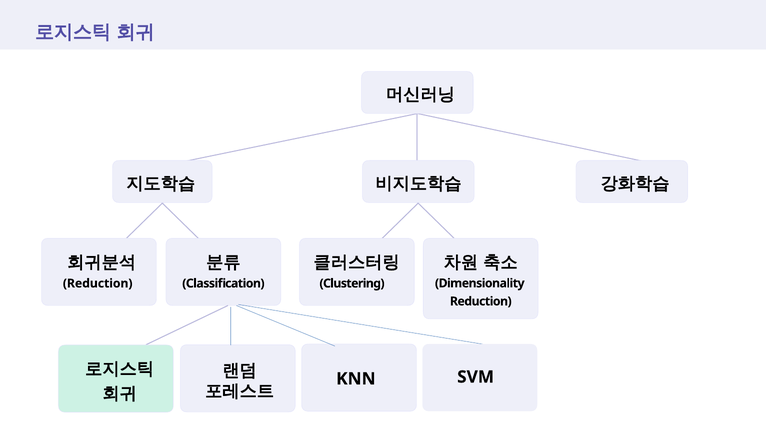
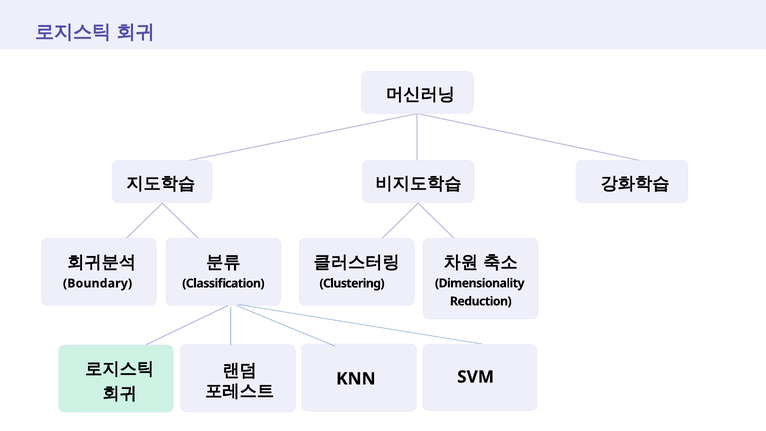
Reduction at (98, 283): Reduction -> Boundary
